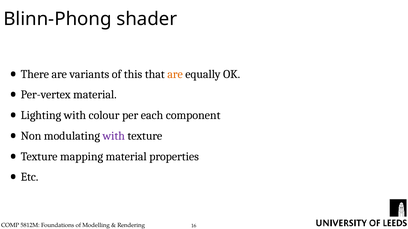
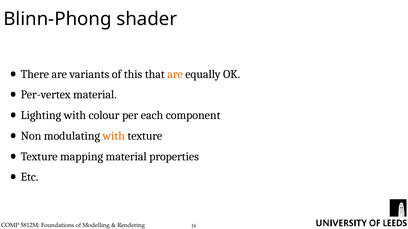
with at (114, 136) colour: purple -> orange
